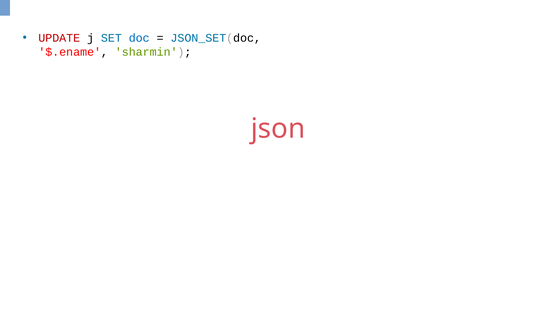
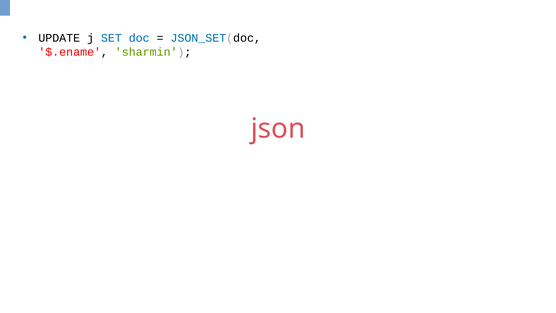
UPDATE colour: red -> black
